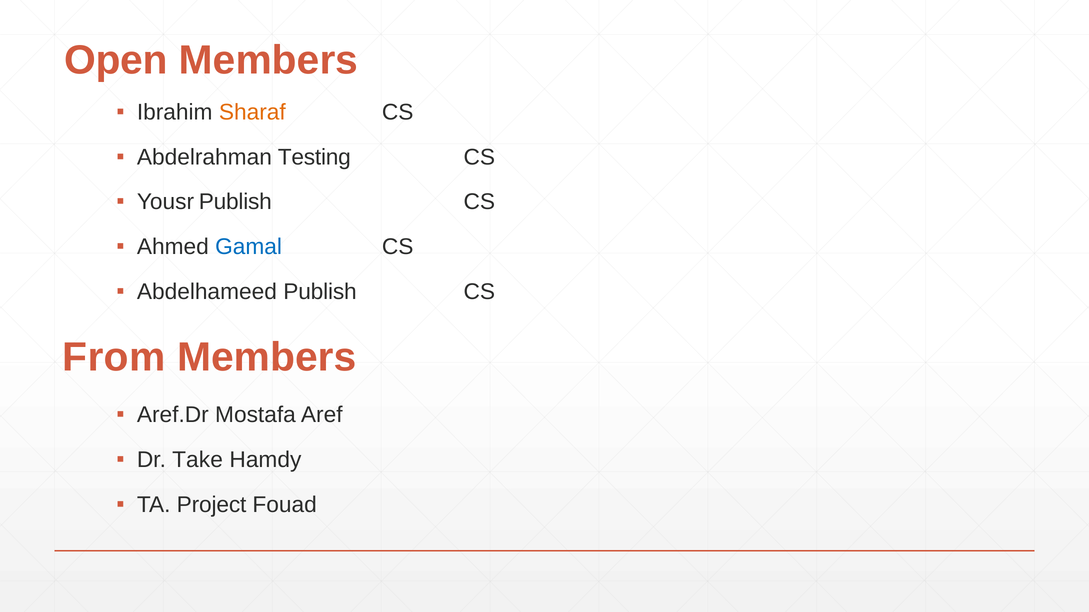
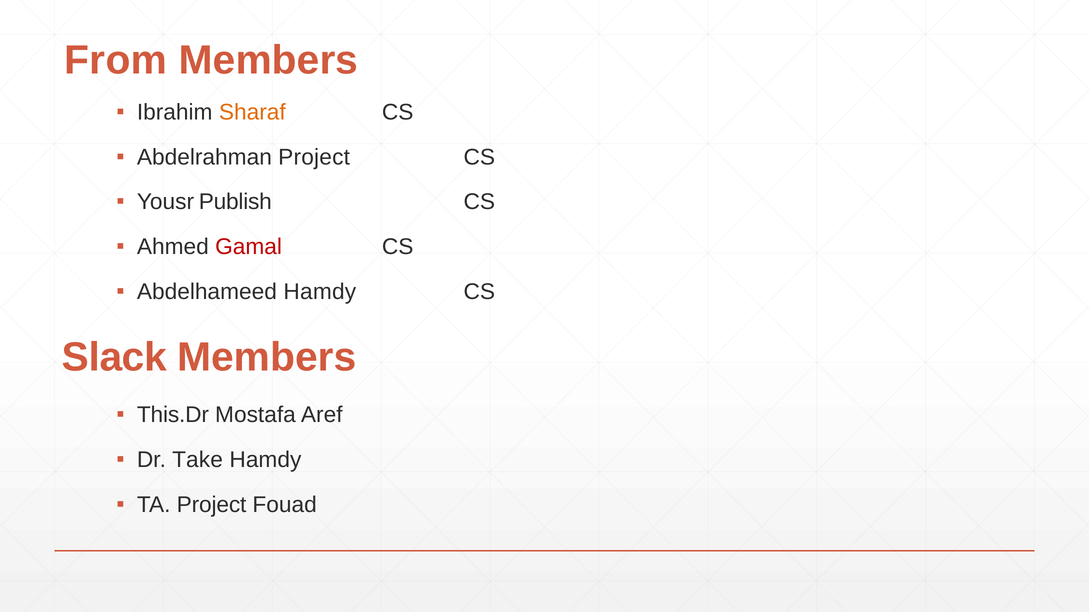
Open: Open -> From
Abdelrahman Testing: Testing -> Project
Gamal colour: blue -> red
Abdelhameed Publish: Publish -> Hamdy
From: From -> Slack
Aref.Dr: Aref.Dr -> This.Dr
